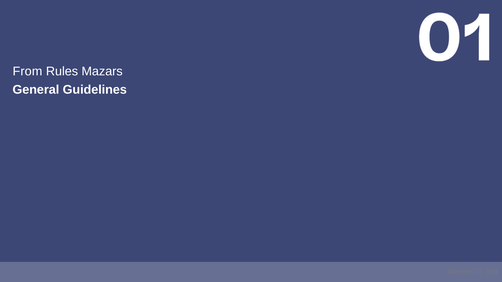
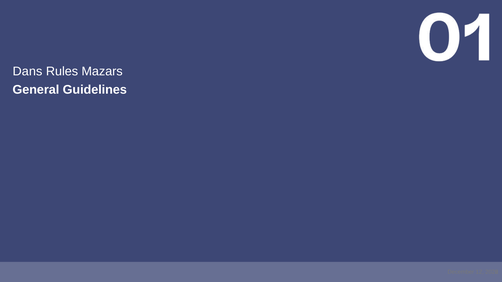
From: From -> Dans
